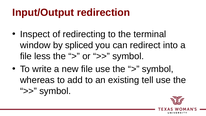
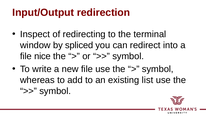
less: less -> nice
tell: tell -> list
